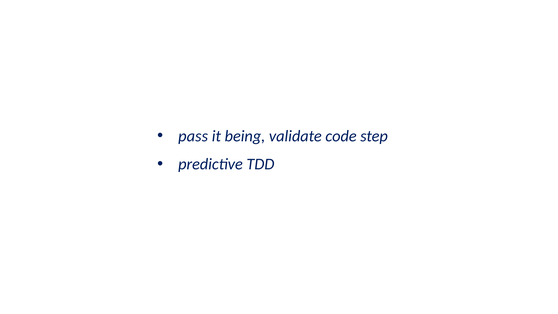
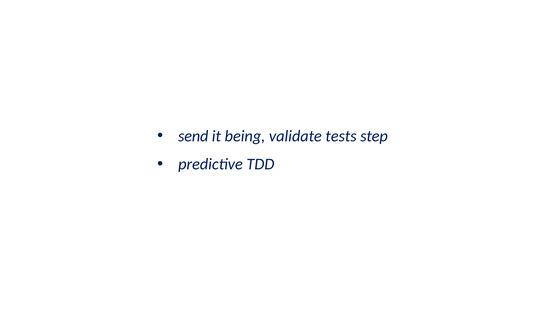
pass: pass -> send
code: code -> tests
